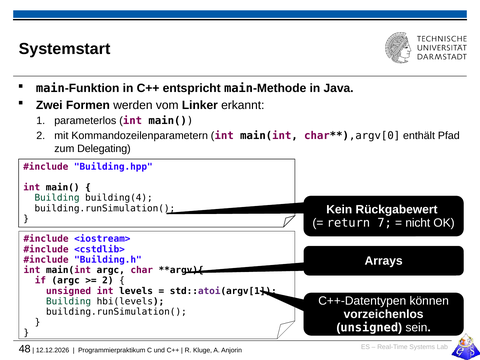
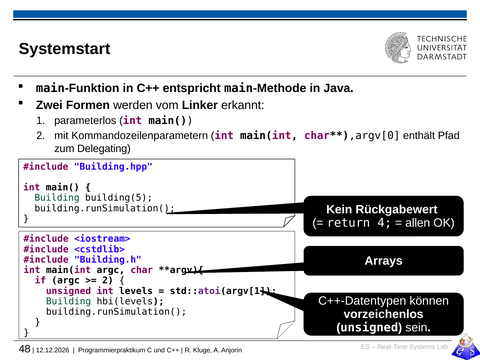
building(4: building(4 -> building(5
7: 7 -> 4
nicht: nicht -> allen
